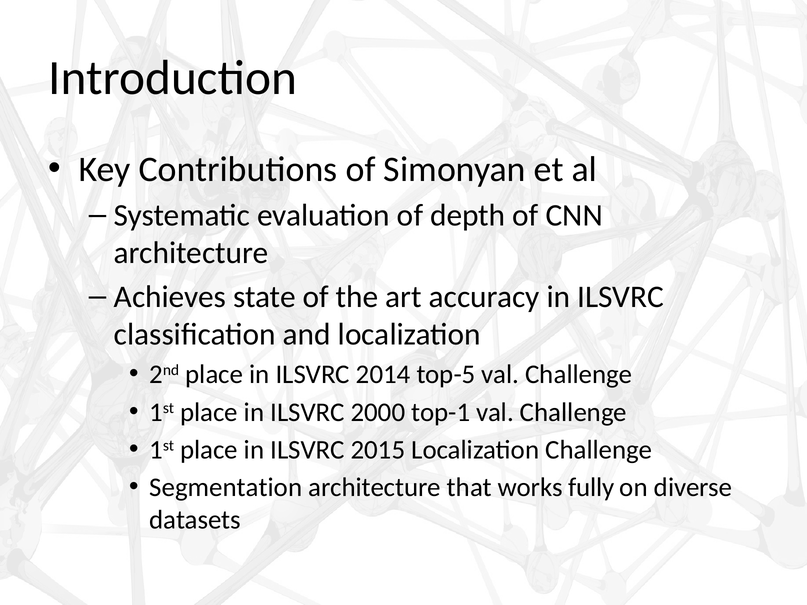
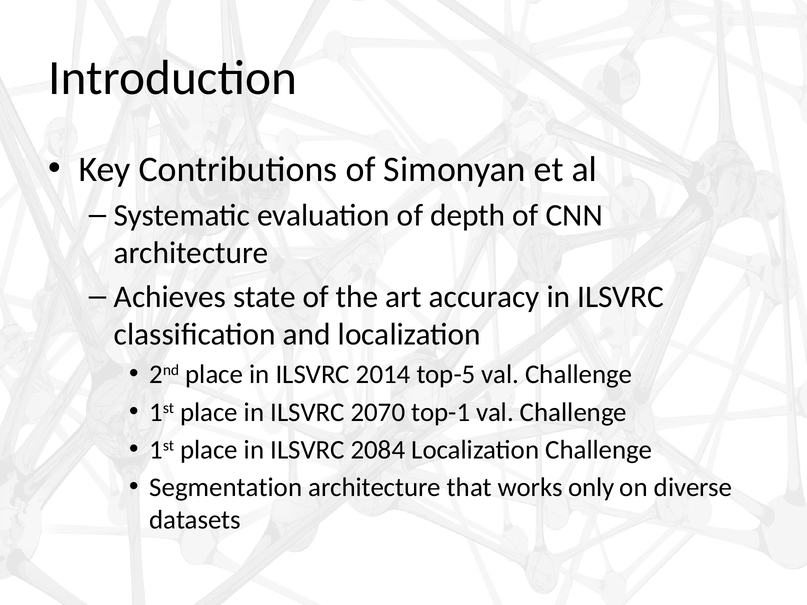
2000: 2000 -> 2070
2015: 2015 -> 2084
fully: fully -> only
